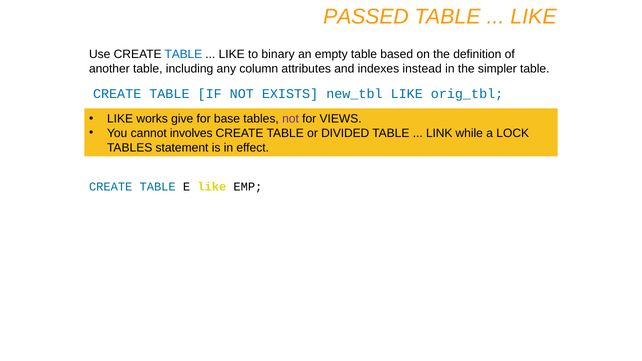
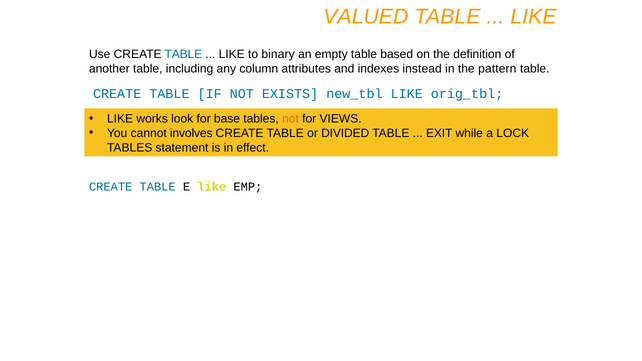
PASSED: PASSED -> VALUED
simpler: simpler -> pattern
give: give -> look
not at (291, 119) colour: purple -> orange
LINK: LINK -> EXIT
